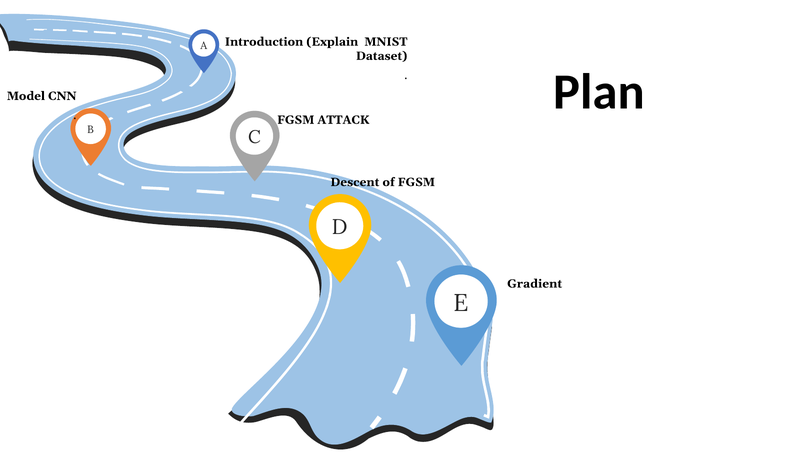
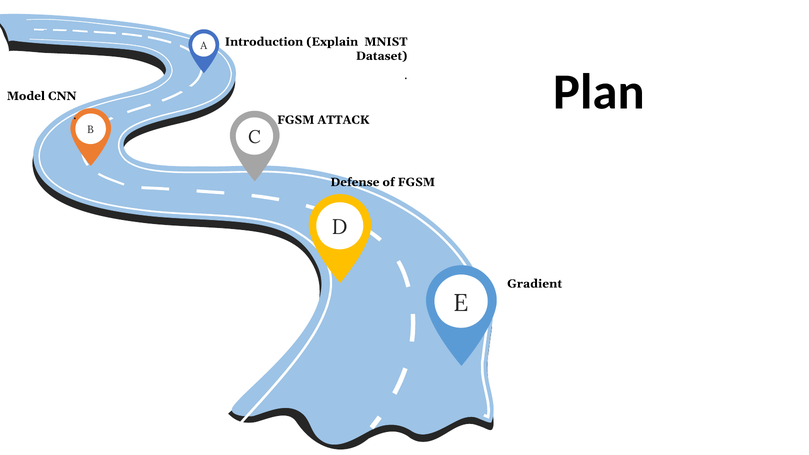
Descent: Descent -> Defense
